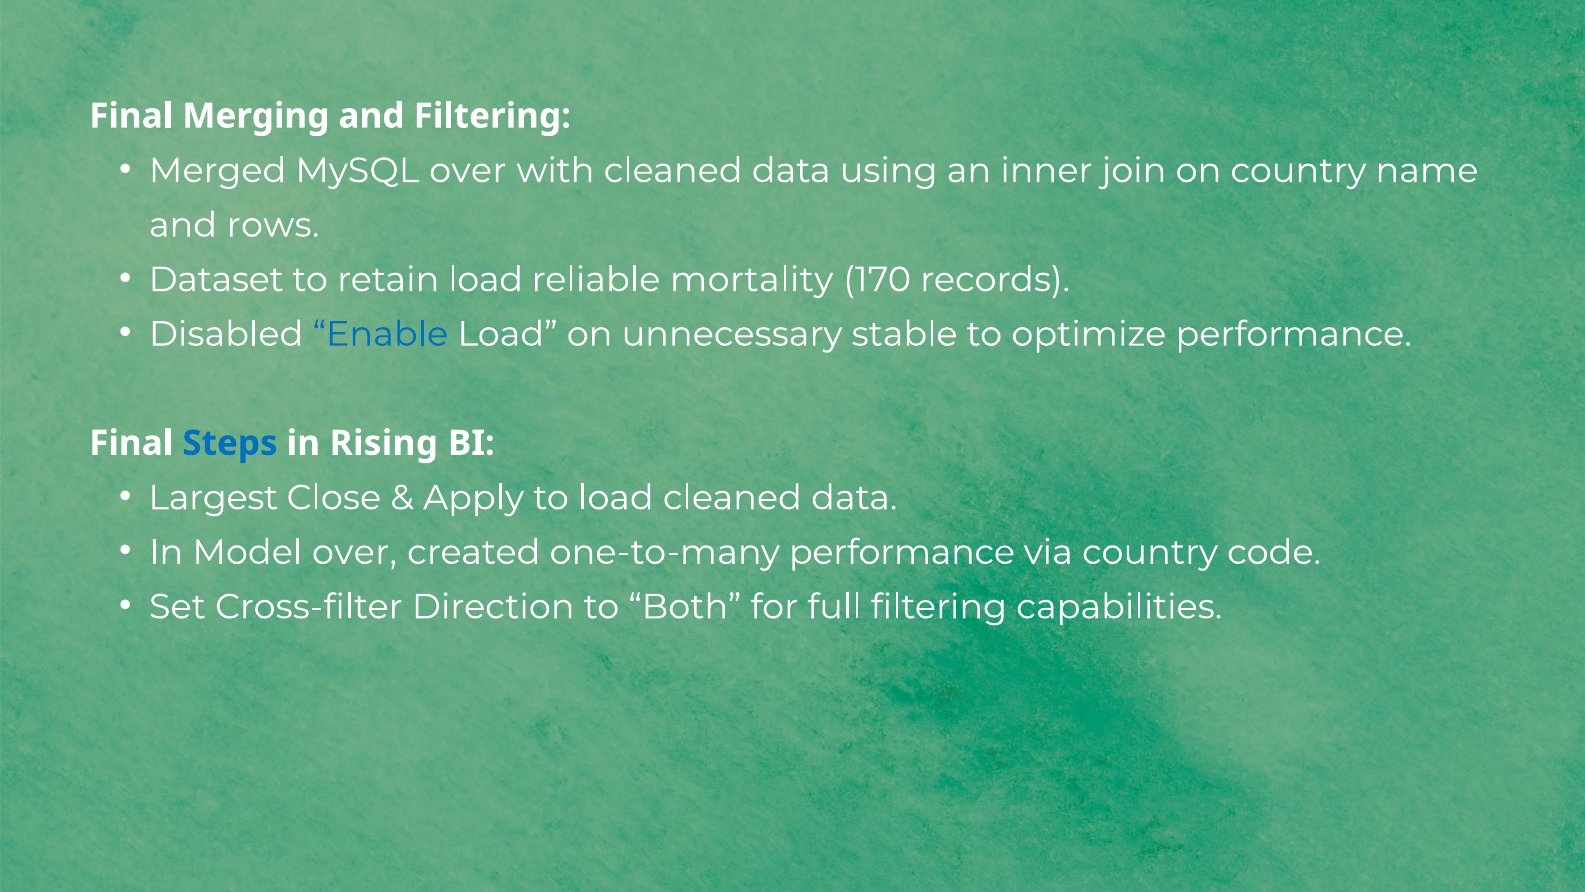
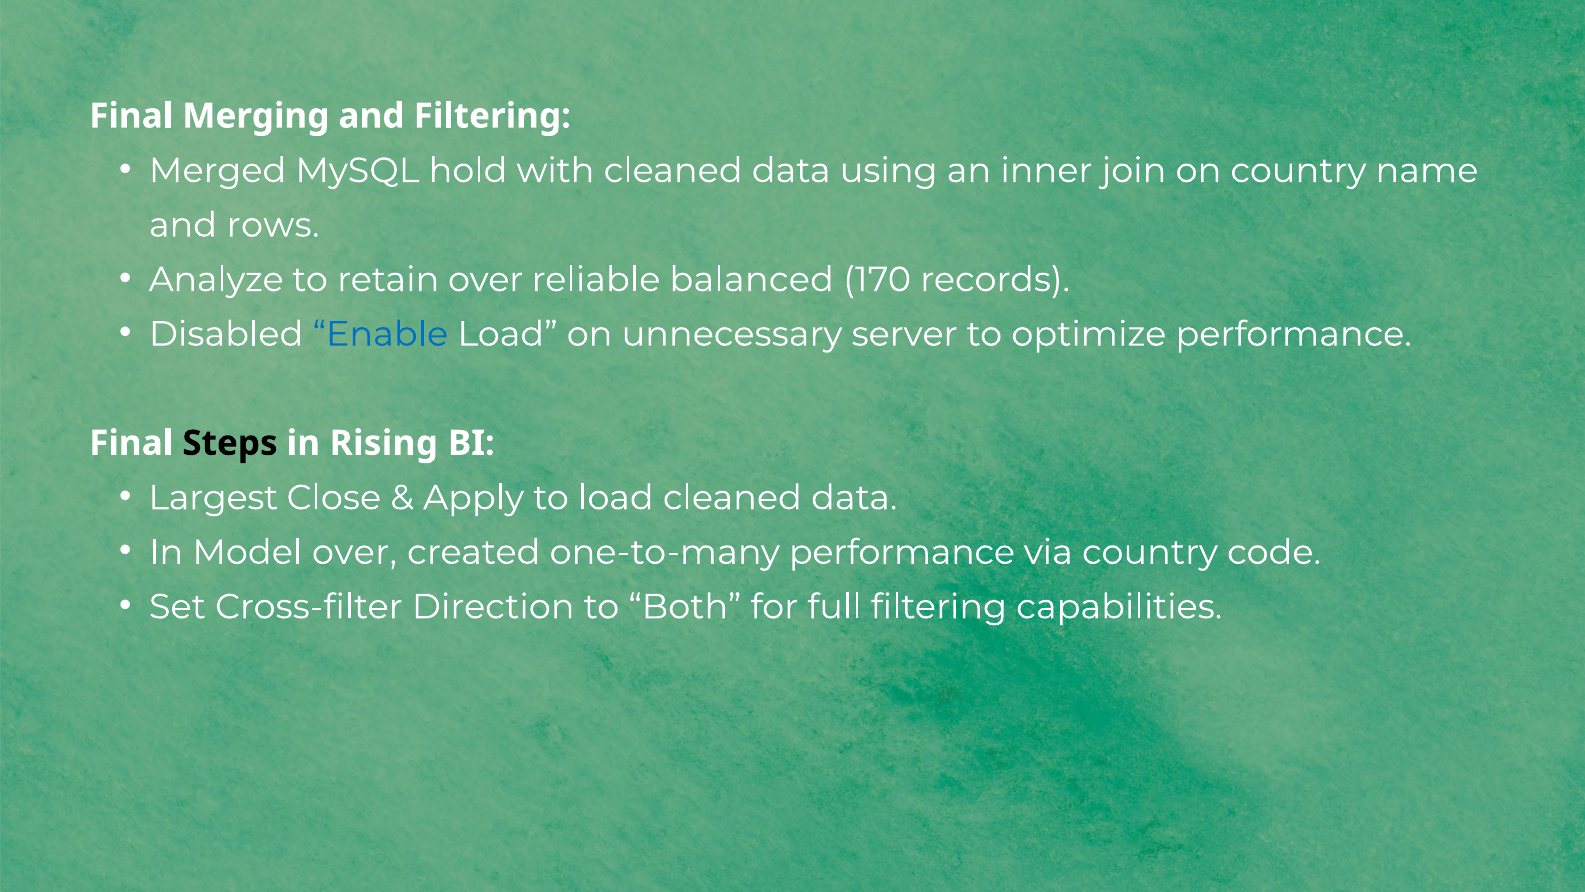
MySQL over: over -> hold
Dataset: Dataset -> Analyze
retain load: load -> over
mortality: mortality -> balanced
stable: stable -> server
Steps colour: blue -> black
